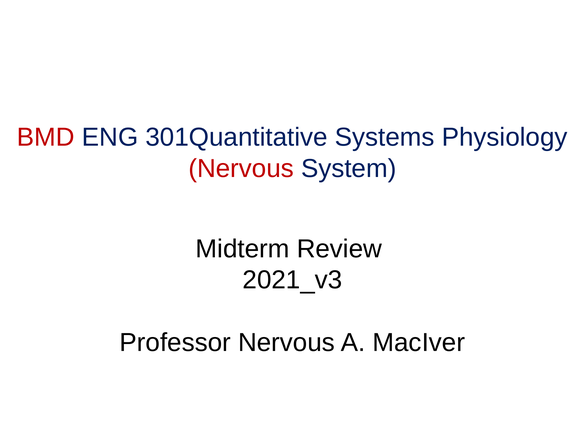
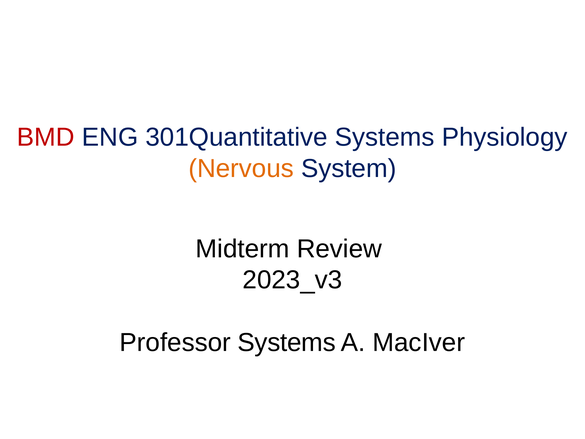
Nervous at (241, 168) colour: red -> orange
2021_v3: 2021_v3 -> 2023_v3
Professor Nervous: Nervous -> Systems
